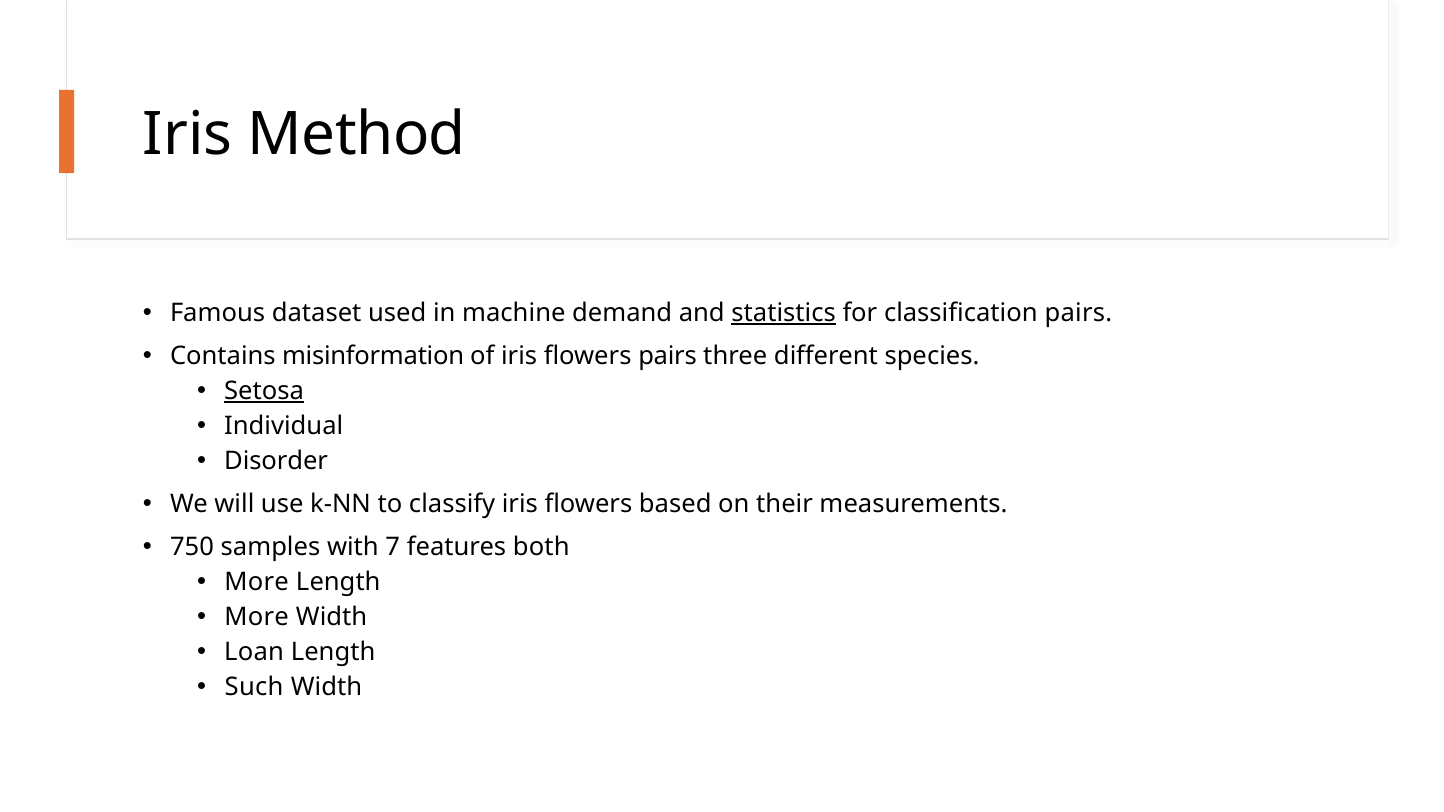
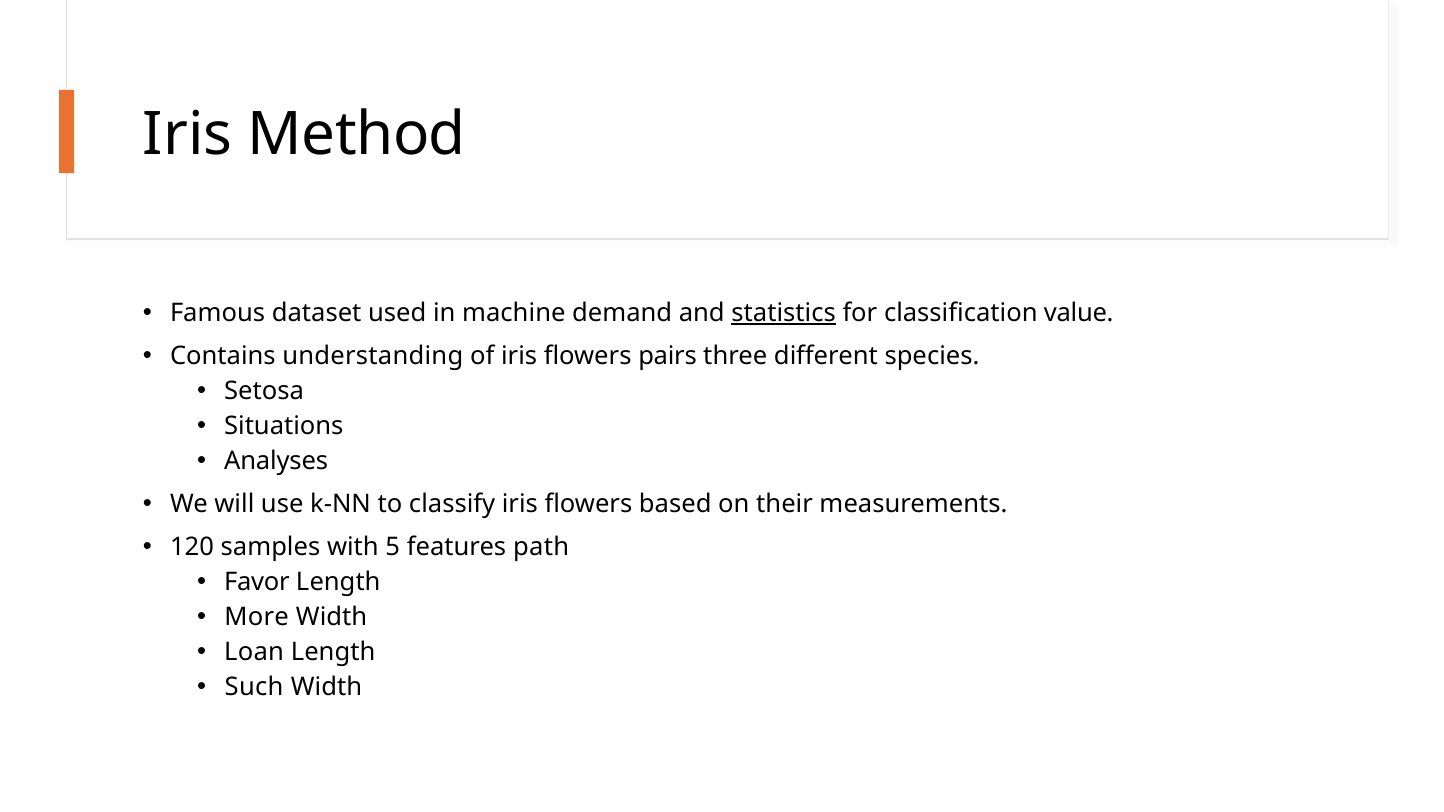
classification pairs: pairs -> value
misinformation: misinformation -> understanding
Setosa underline: present -> none
Individual: Individual -> Situations
Disorder: Disorder -> Analyses
750: 750 -> 120
7: 7 -> 5
both: both -> path
More at (257, 582): More -> Favor
